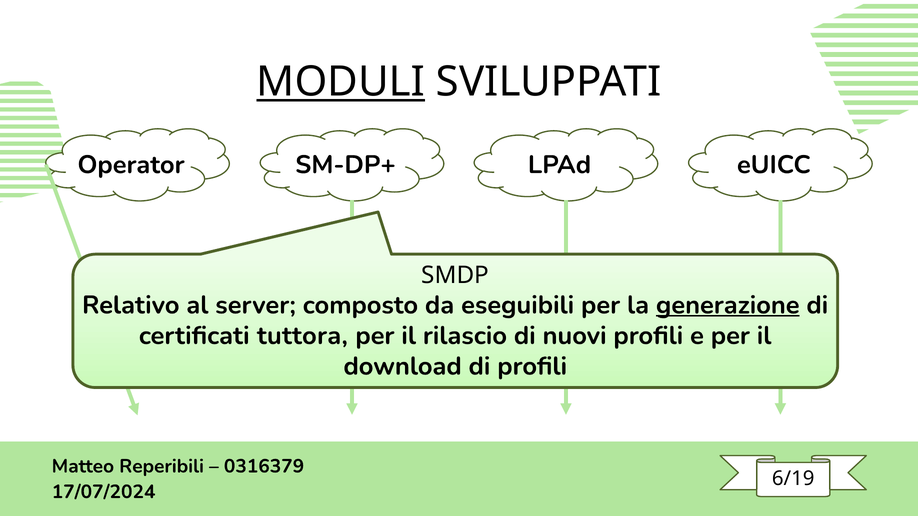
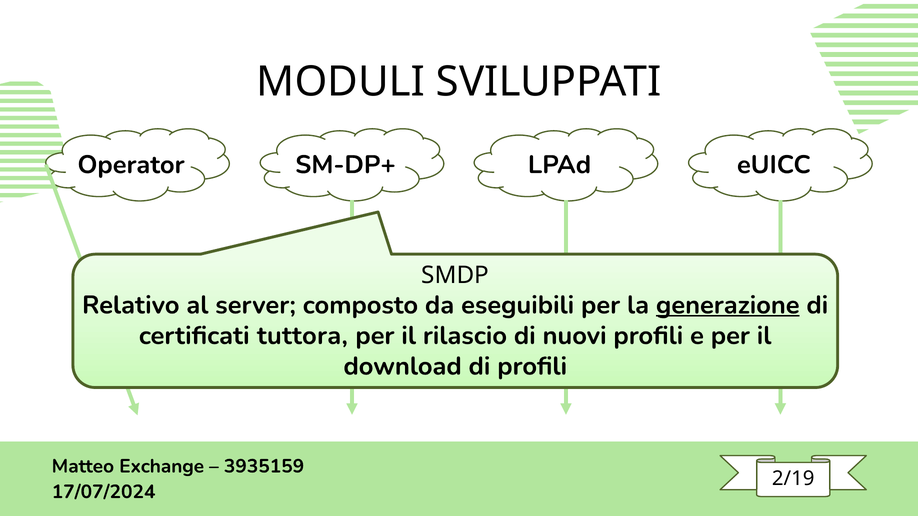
MODULI underline: present -> none
Reperibili: Reperibili -> Exchange
0316379: 0316379 -> 3935159
6/19: 6/19 -> 2/19
